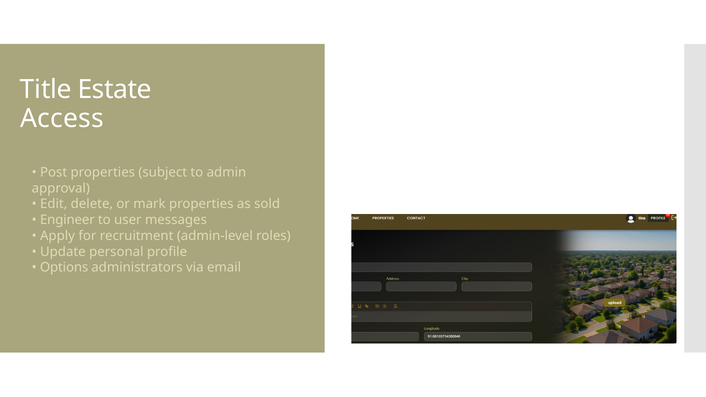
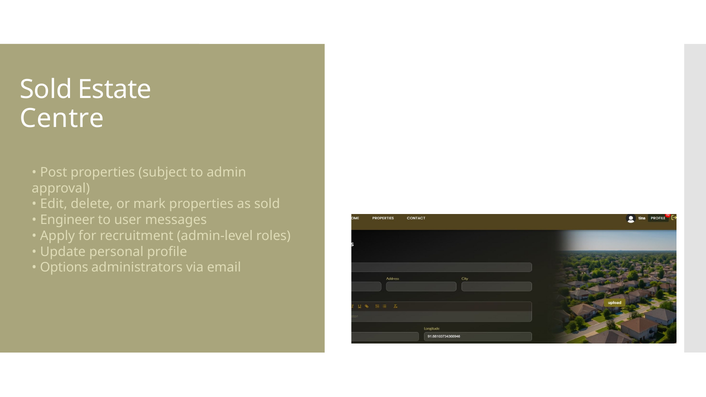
Title at (46, 90): Title -> Sold
Access: Access -> Centre
